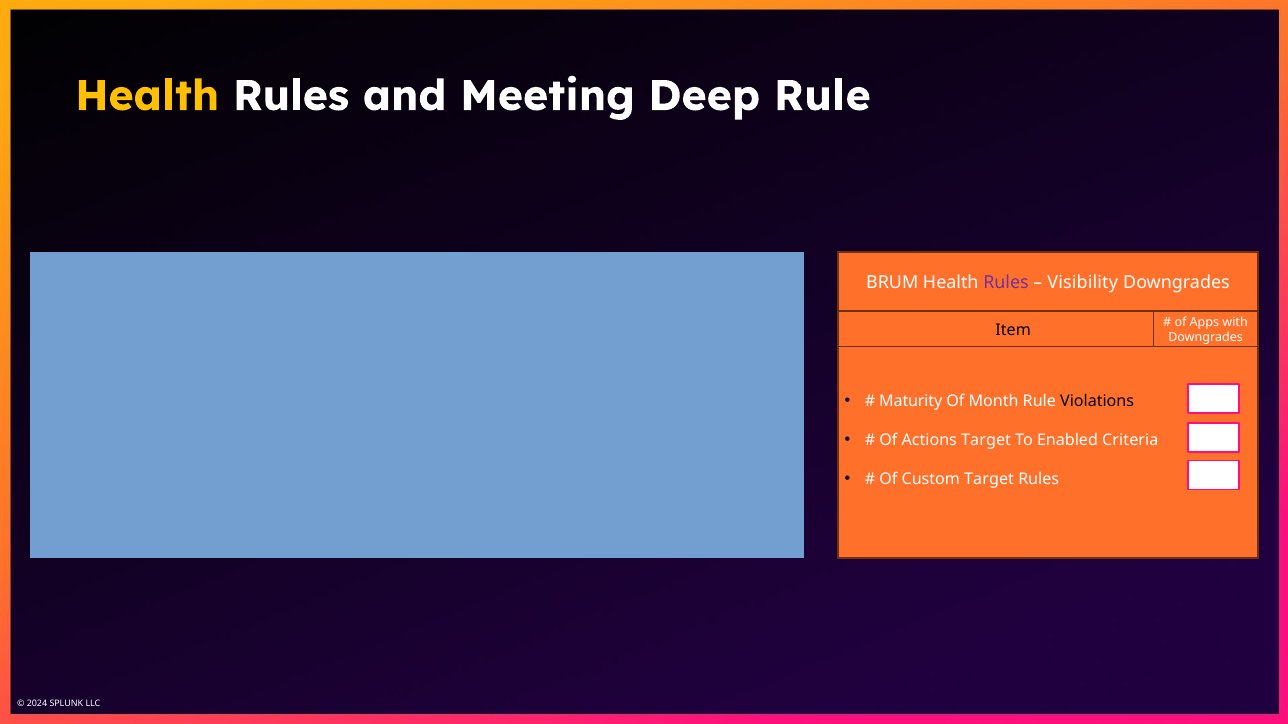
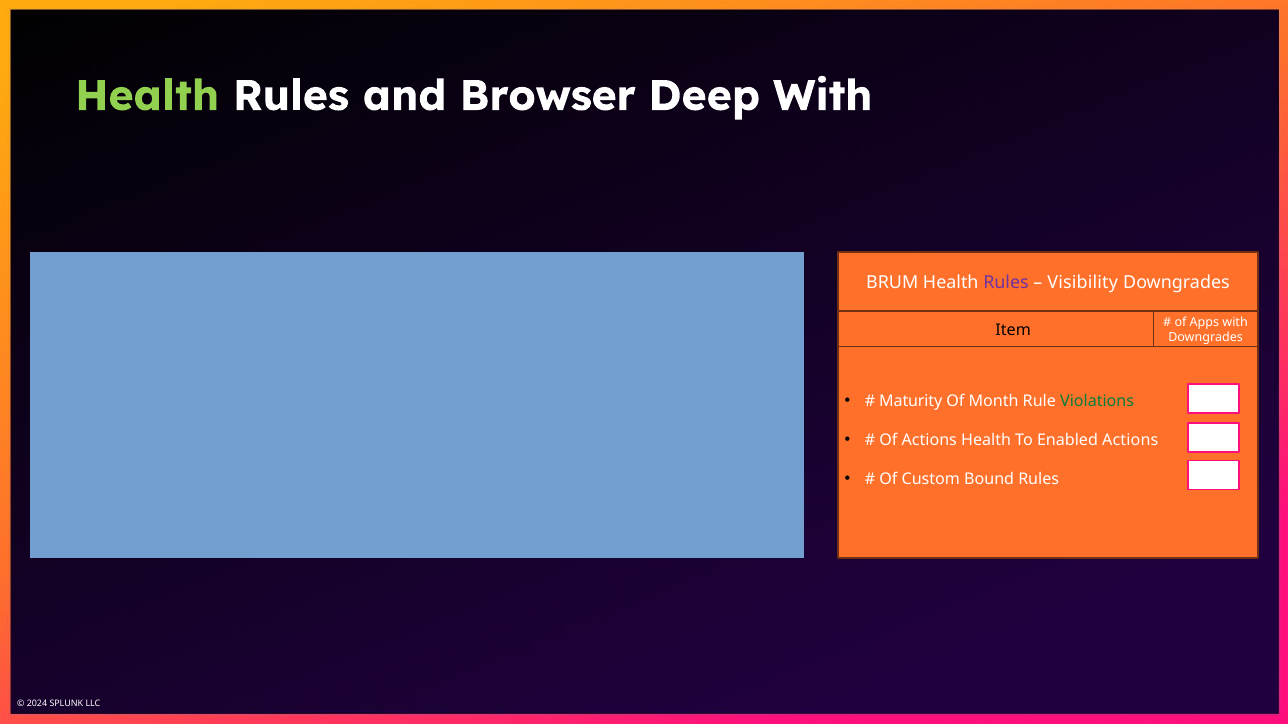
Health at (147, 96) colour: yellow -> light green
Meeting: Meeting -> Browser
Deep Rule: Rule -> With
Violations colour: black -> green
Actions Target: Target -> Health
Enabled Criteria: Criteria -> Actions
Custom Target: Target -> Bound
